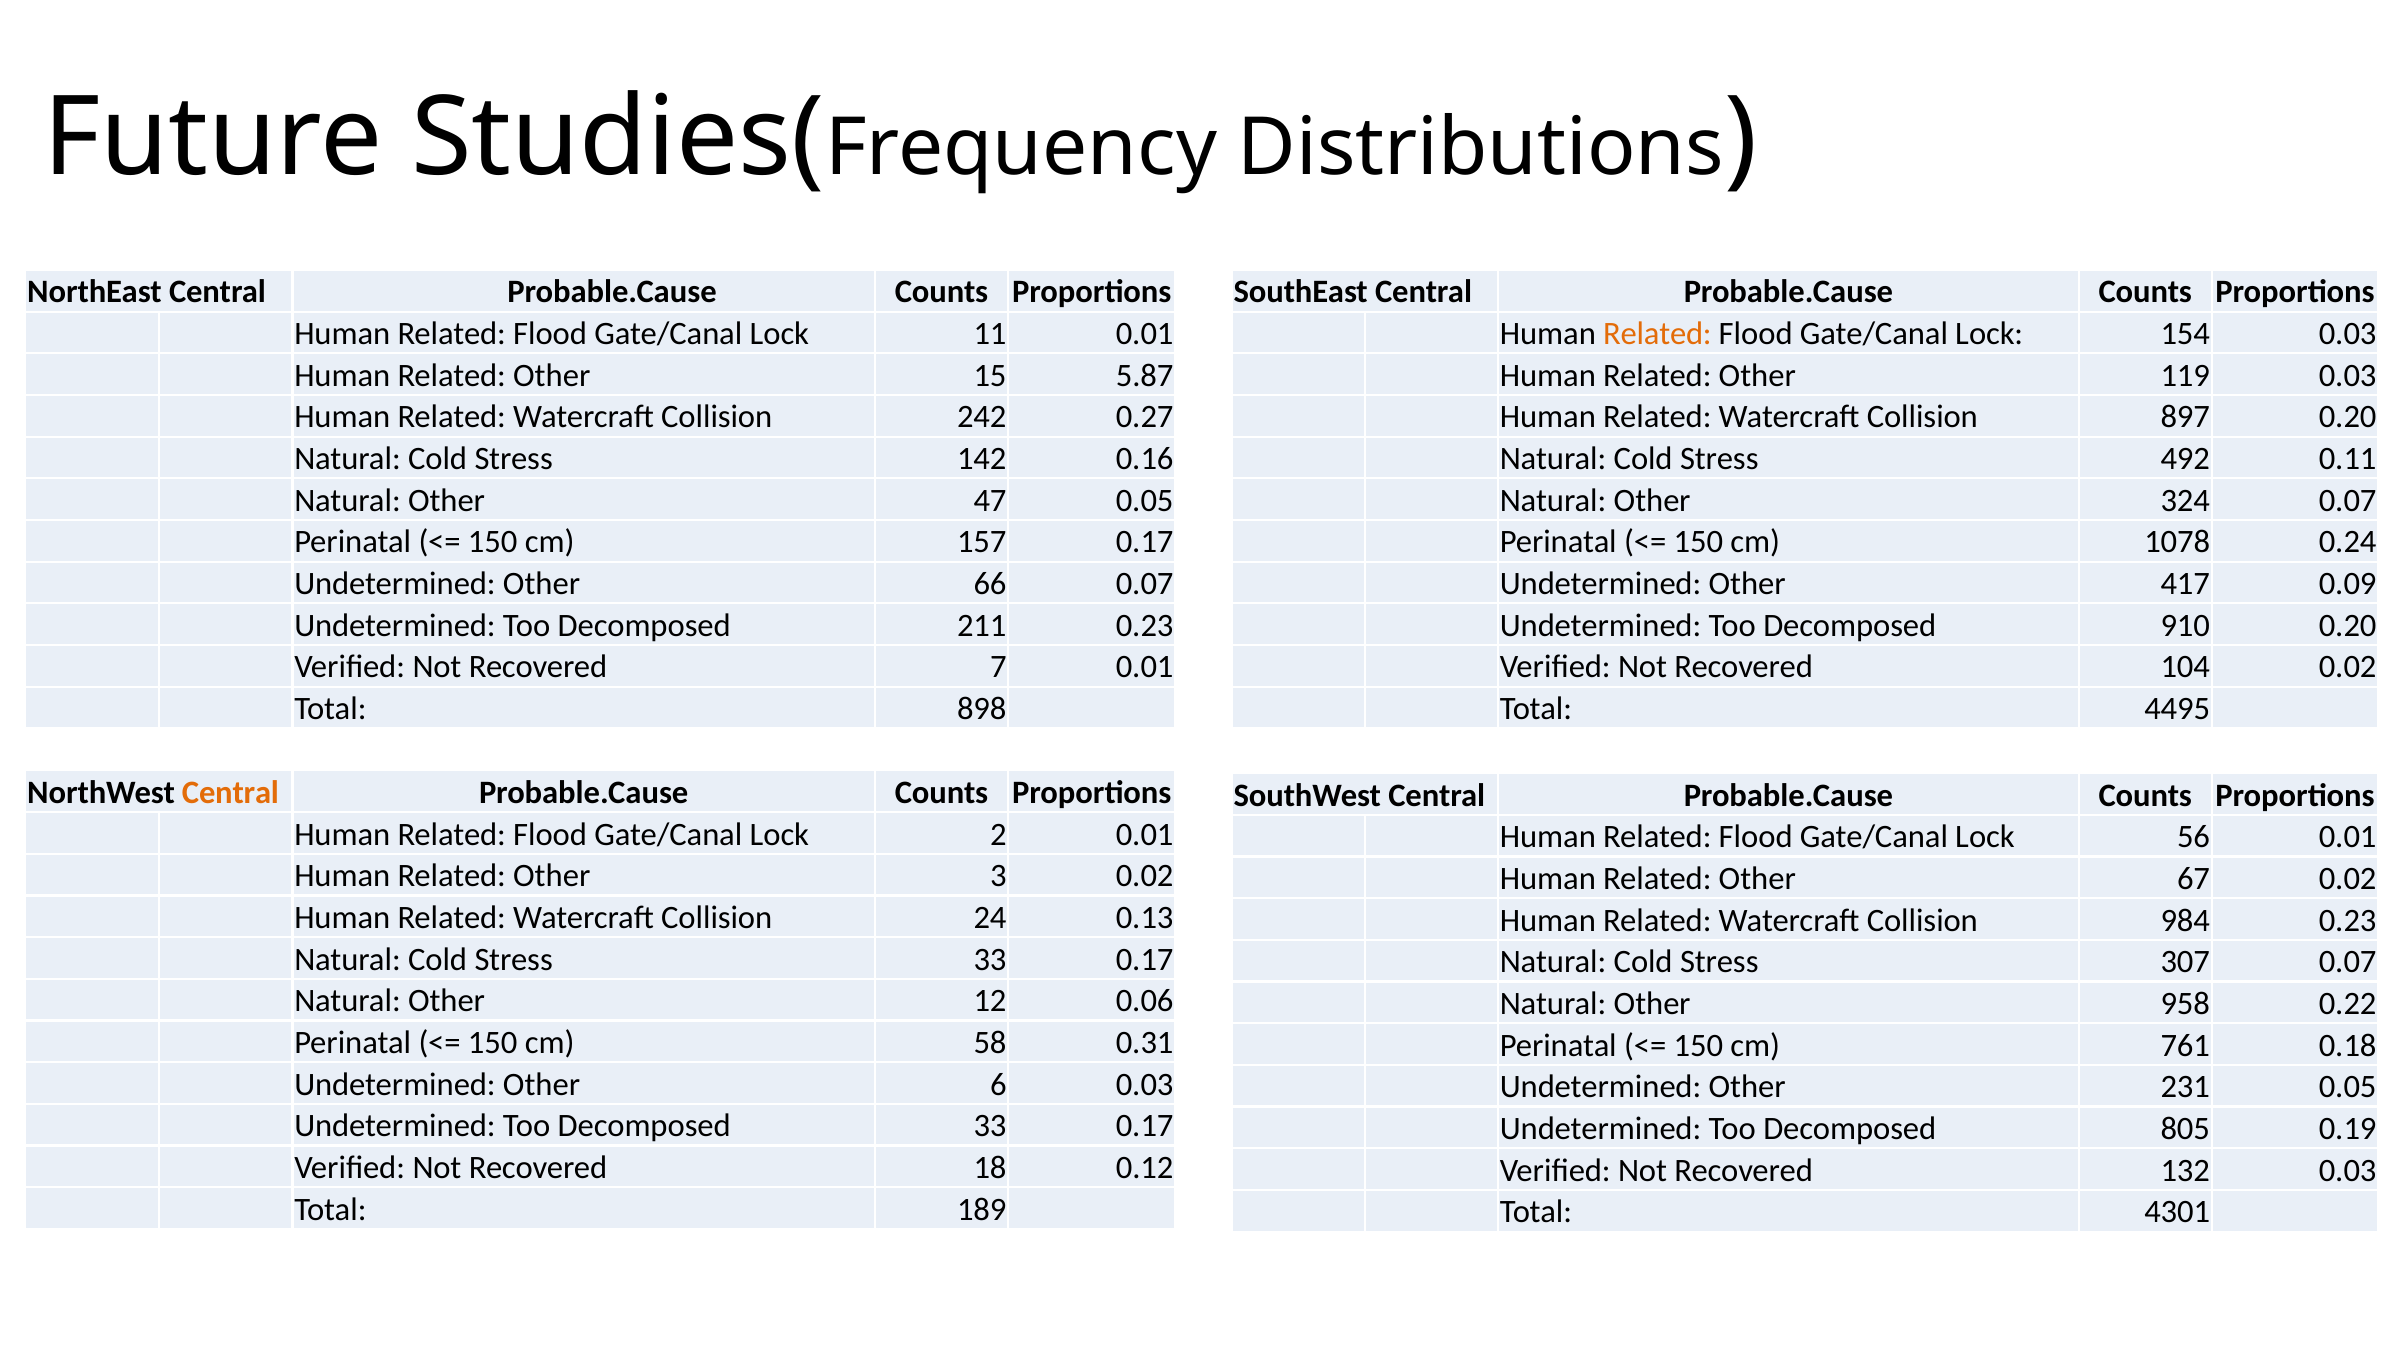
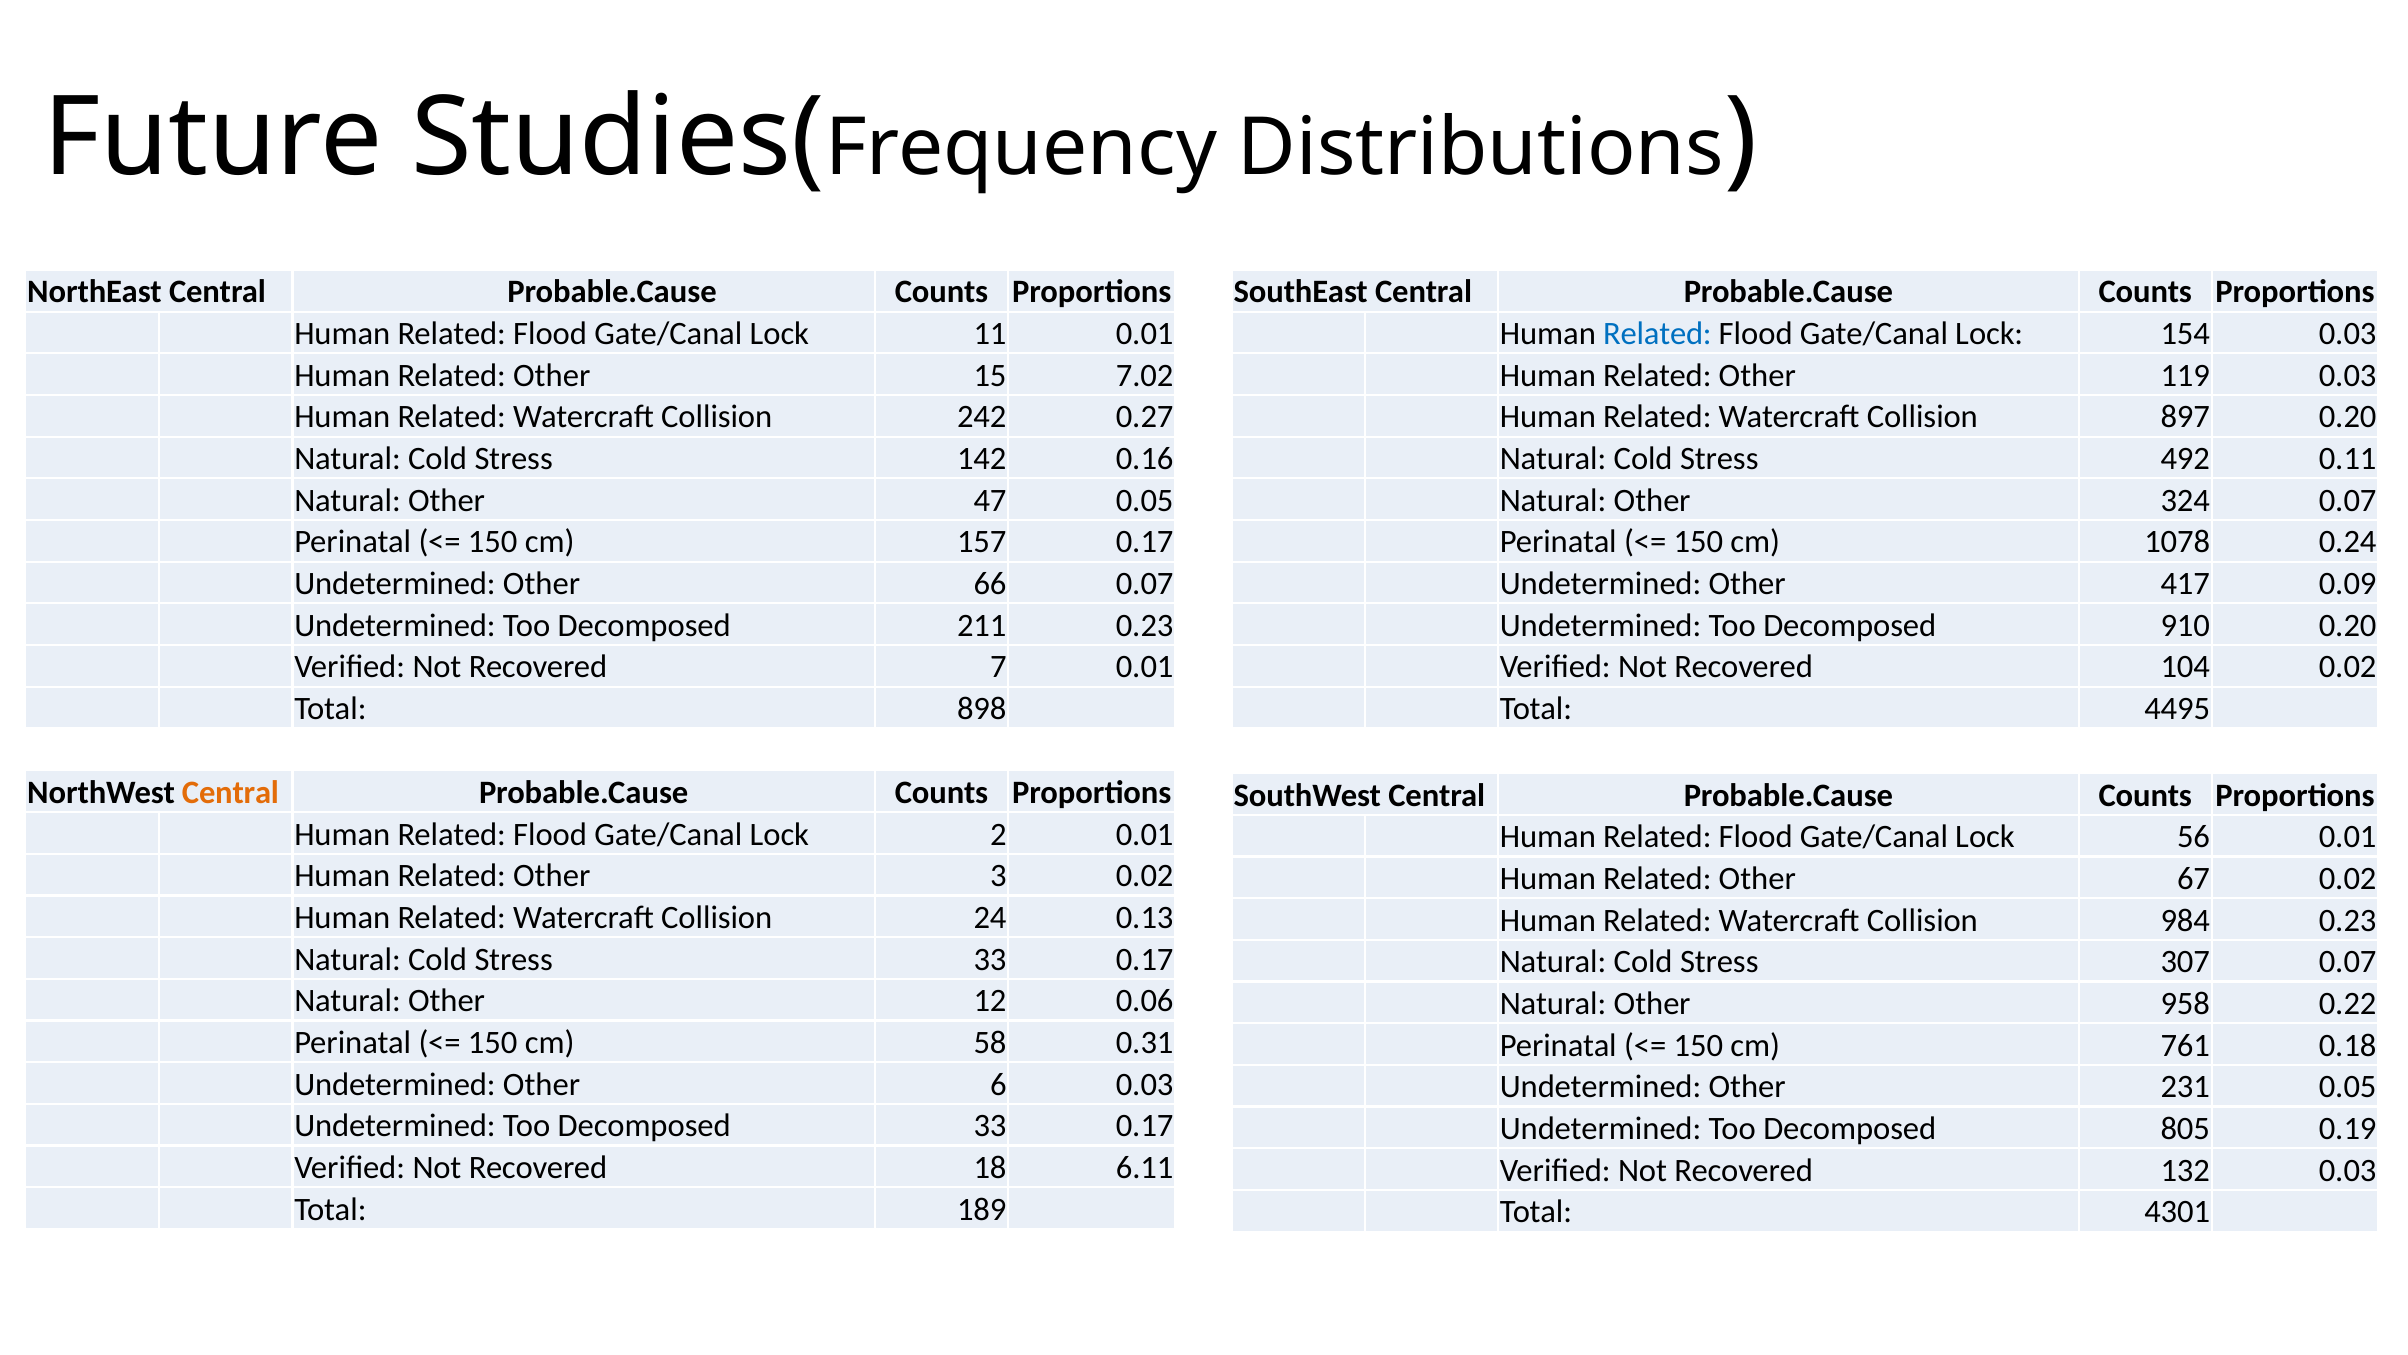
Related at (1657, 334) colour: orange -> blue
5.87: 5.87 -> 7.02
0.12: 0.12 -> 6.11
